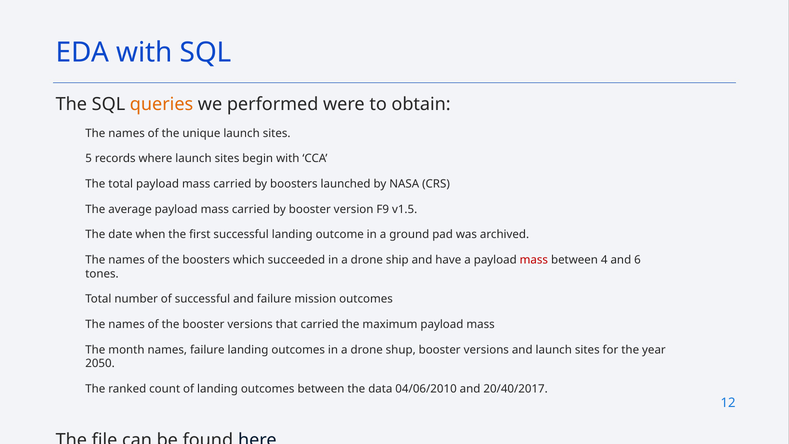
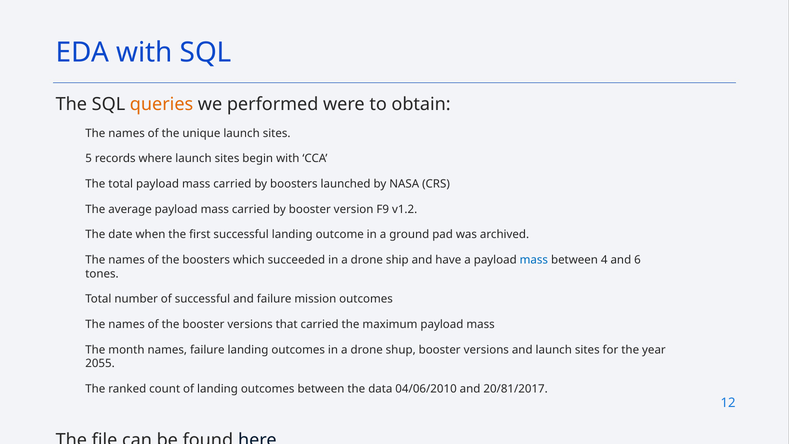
v1.5: v1.5 -> v1.2
mass at (534, 260) colour: red -> blue
2050: 2050 -> 2055
20/40/2017: 20/40/2017 -> 20/81/2017
